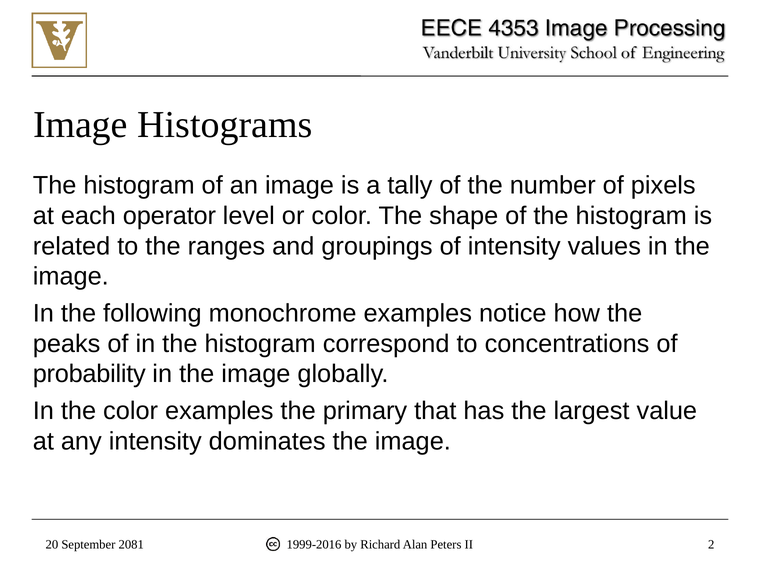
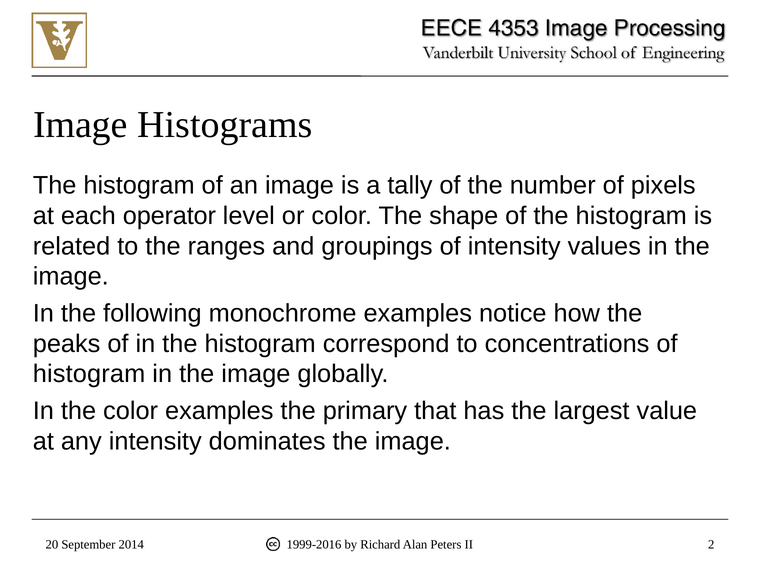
probability at (89, 374): probability -> histogram
2081: 2081 -> 2014
